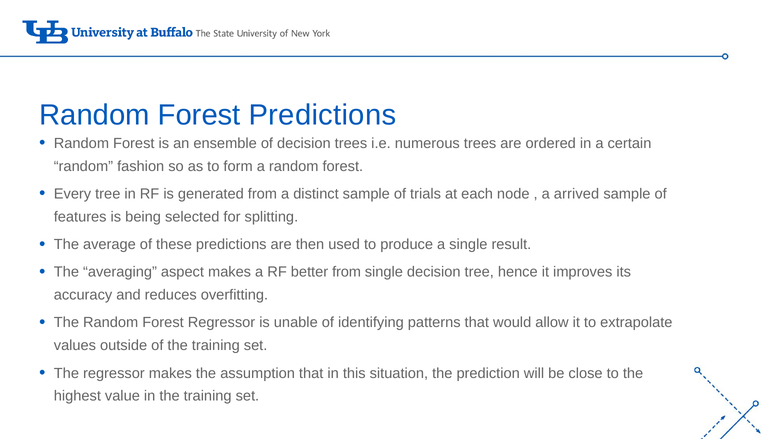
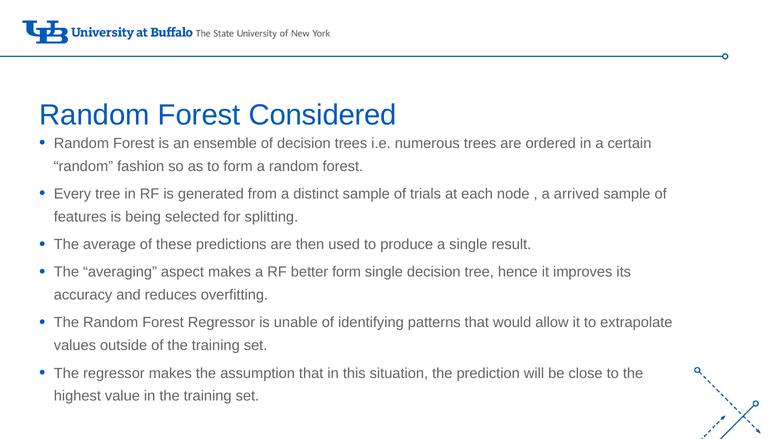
Forest Predictions: Predictions -> Considered
better from: from -> form
